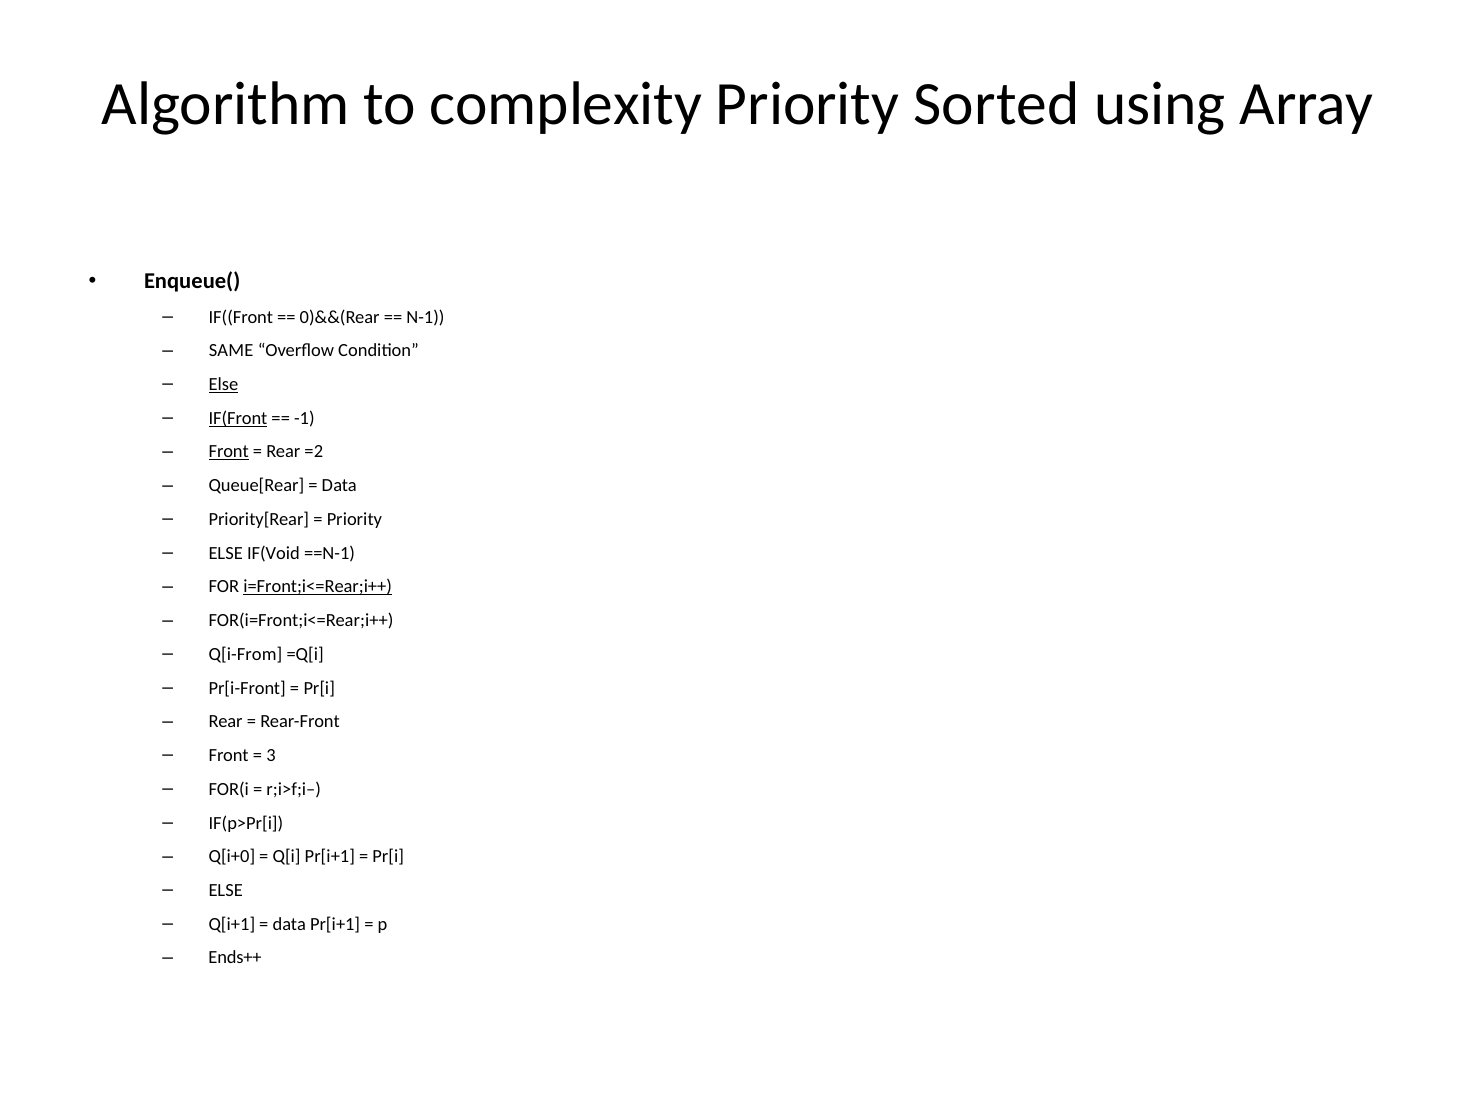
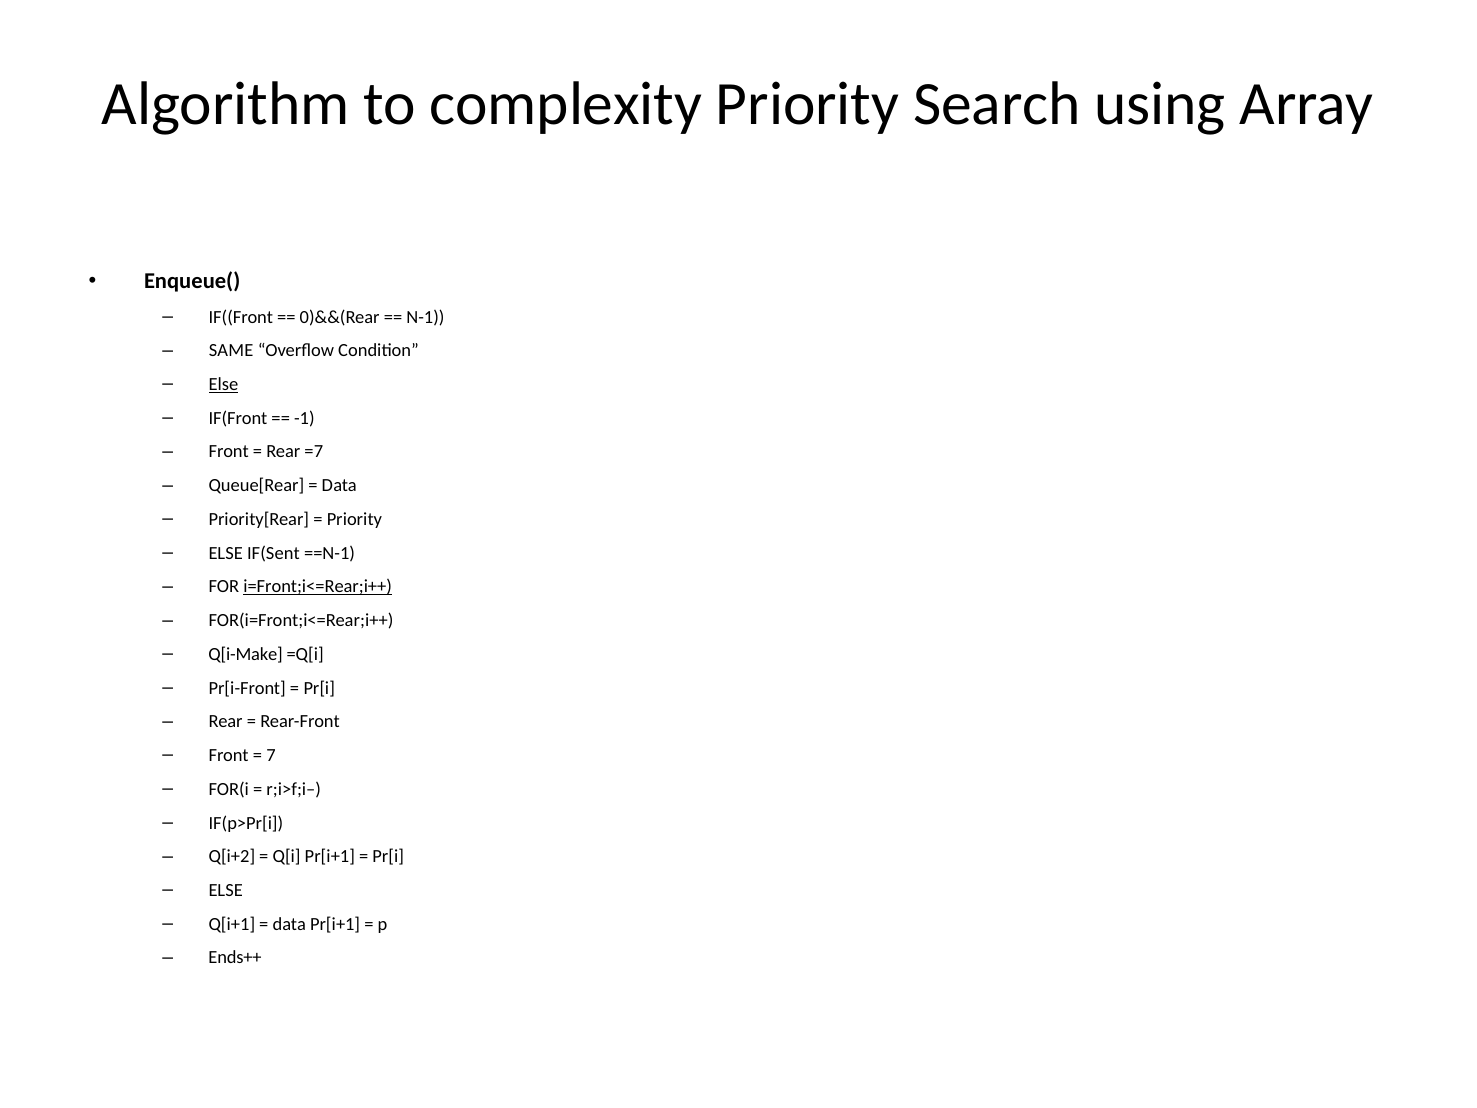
Sorted: Sorted -> Search
IF(Front underline: present -> none
Front at (229, 452) underline: present -> none
=2: =2 -> =7
IF(Void: IF(Void -> IF(Sent
Q[i-From: Q[i-From -> Q[i-Make
3: 3 -> 7
Q[i+0: Q[i+0 -> Q[i+2
